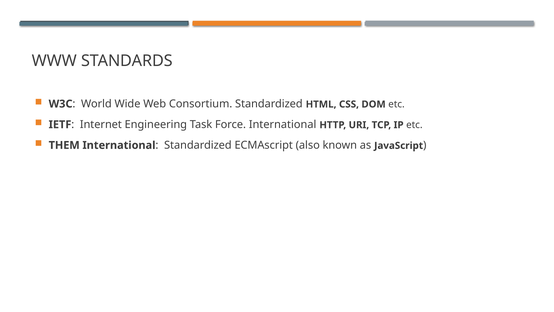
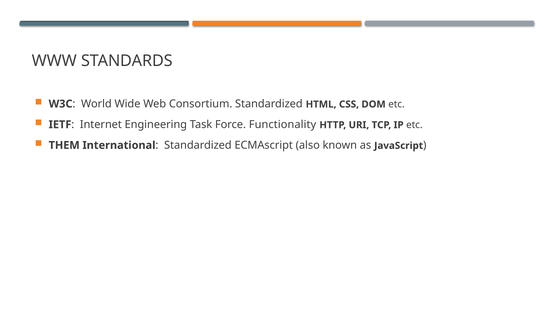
Force International: International -> Functionality
